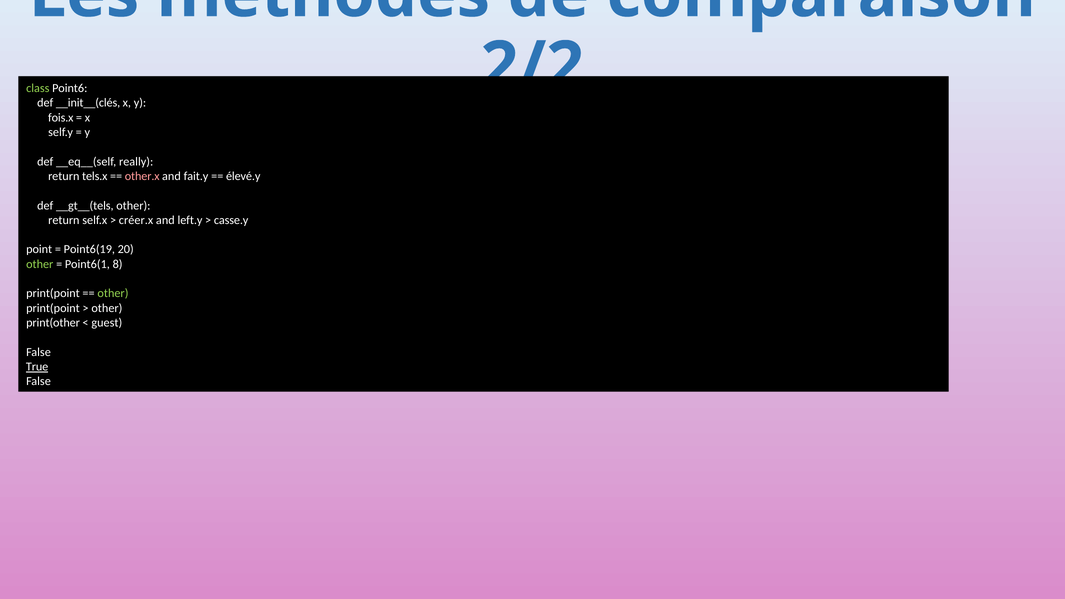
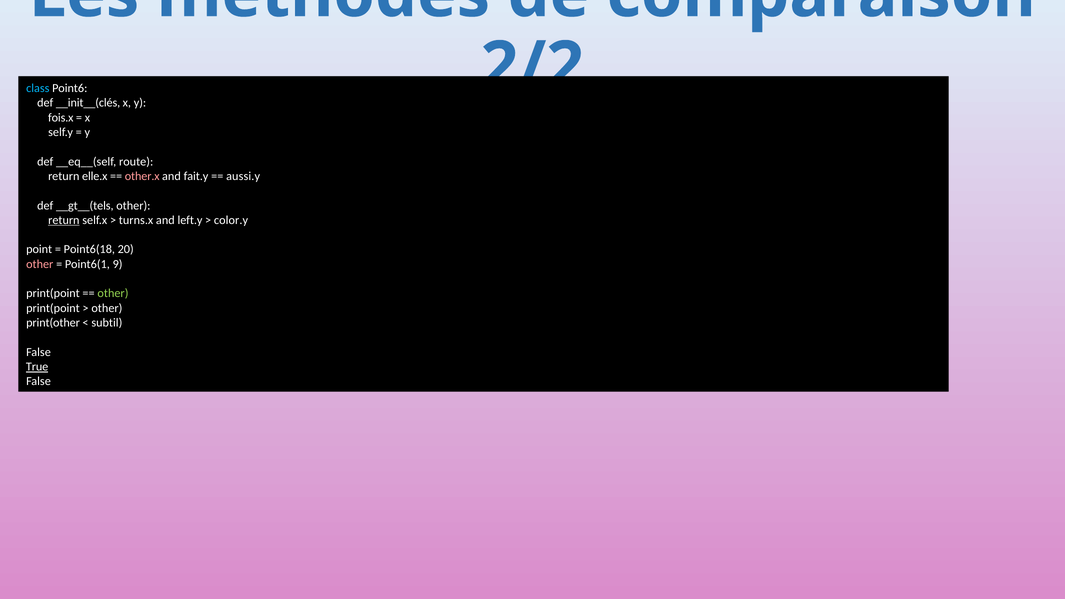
class colour: light green -> light blue
really: really -> route
tels.x: tels.x -> elle.x
élevé.y: élevé.y -> aussi.y
return at (64, 220) underline: none -> present
créer.x: créer.x -> turns.x
casse.y: casse.y -> color.y
Point6(19: Point6(19 -> Point6(18
other at (40, 264) colour: light green -> pink
8: 8 -> 9
guest: guest -> subtil
